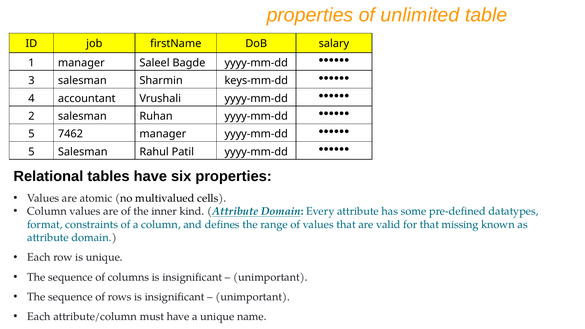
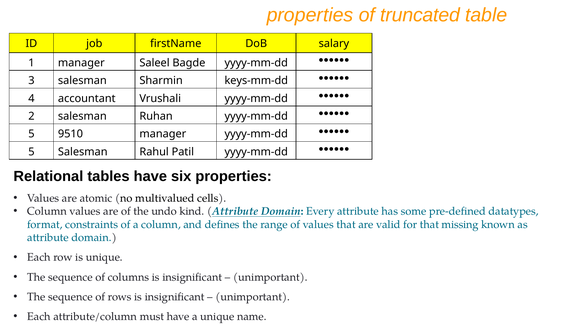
unlimited: unlimited -> truncated
7462: 7462 -> 9510
inner: inner -> undo
